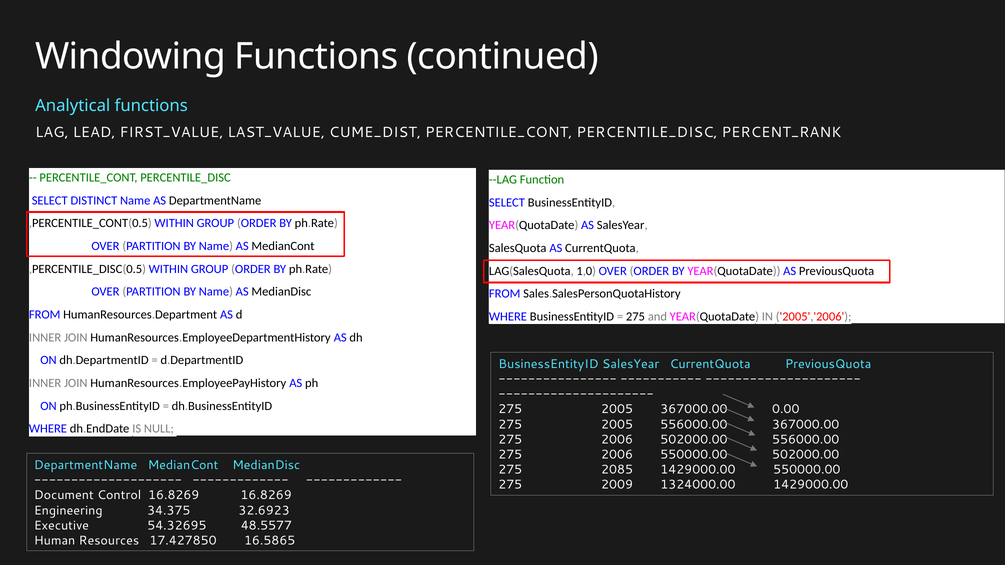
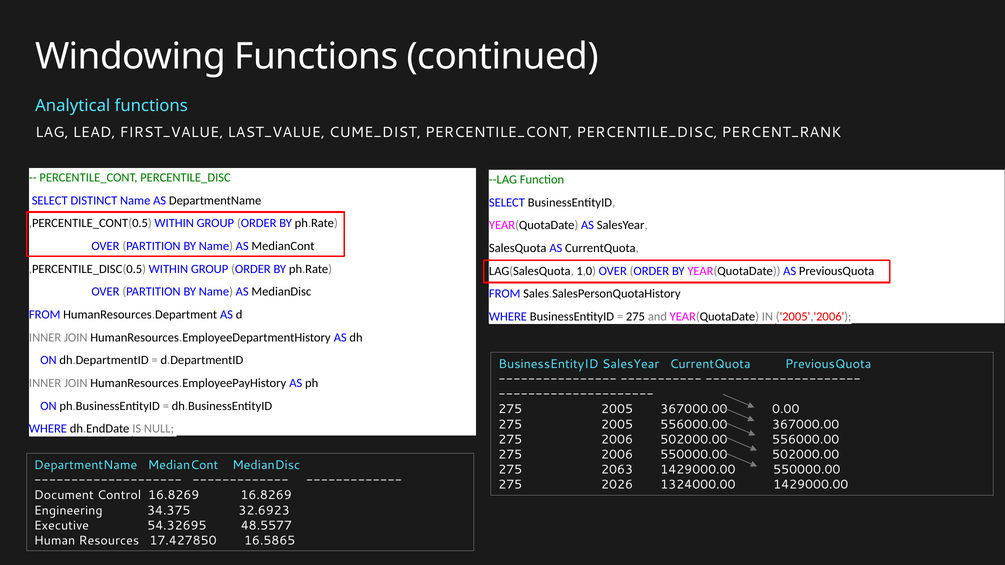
2085: 2085 -> 2063
2009: 2009 -> 2026
